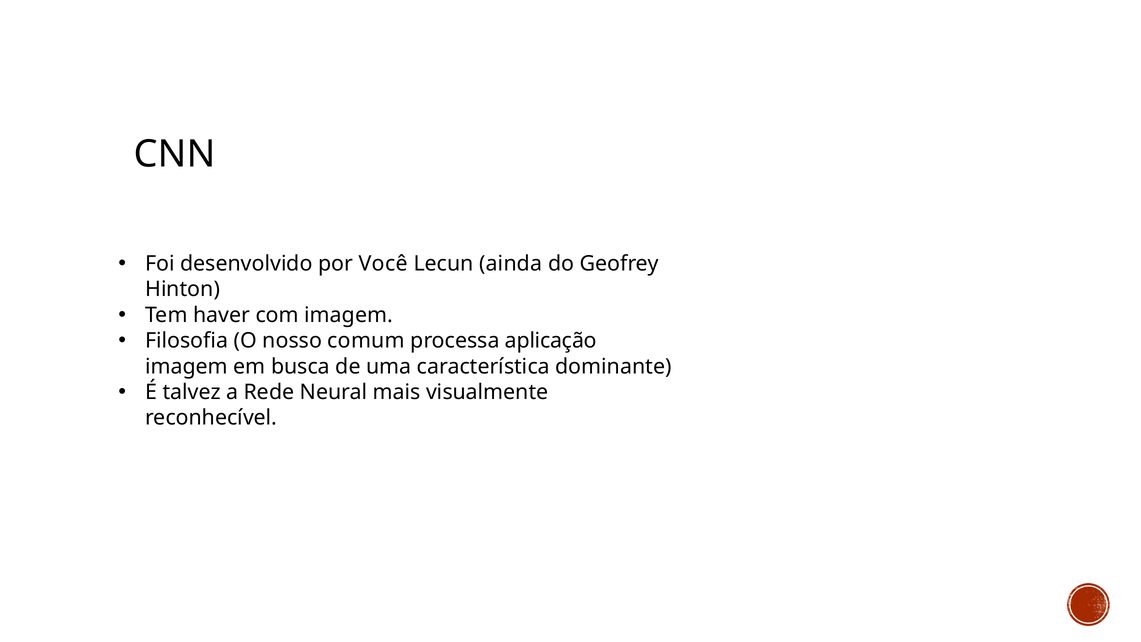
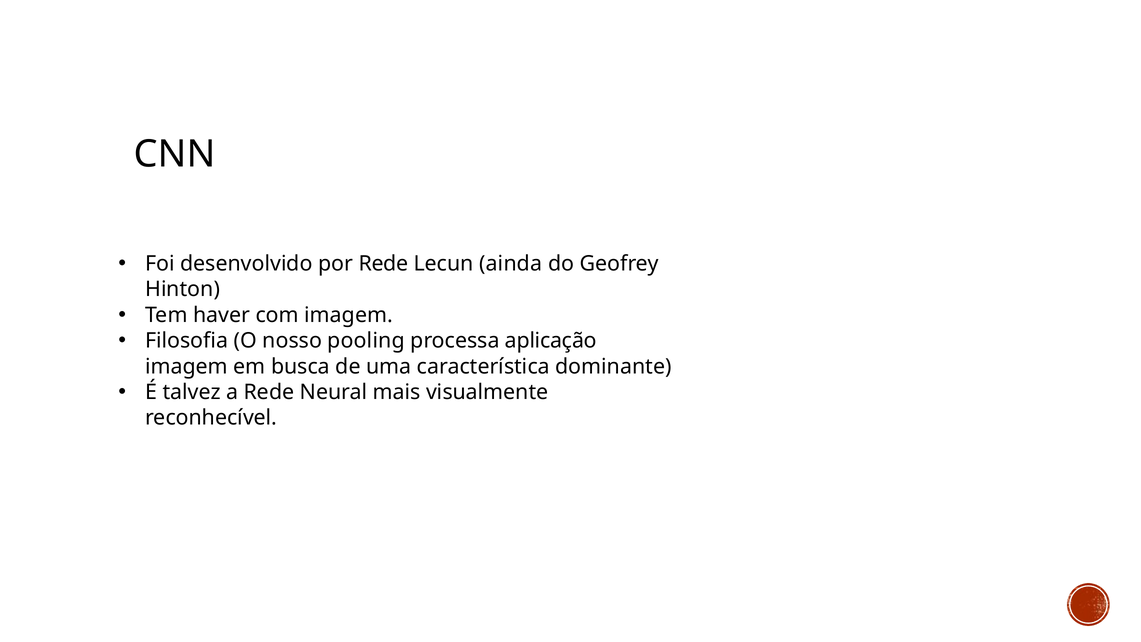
por Você: Você -> Rede
comum: comum -> pooling
